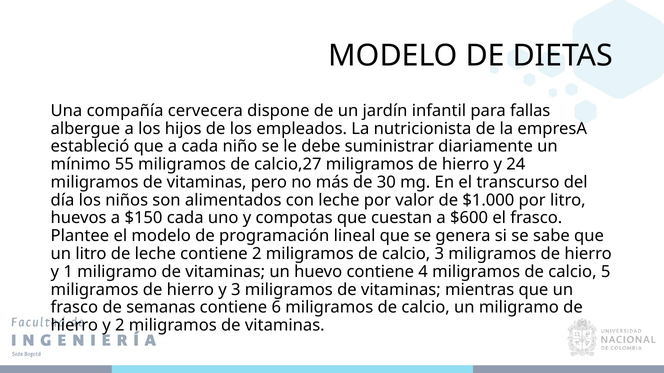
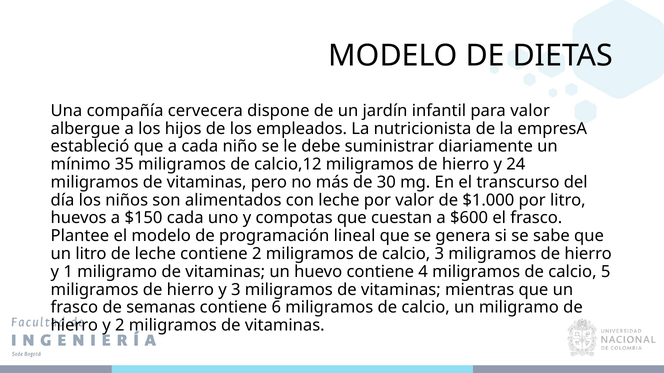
para fallas: fallas -> valor
55: 55 -> 35
calcio,27: calcio,27 -> calcio,12
